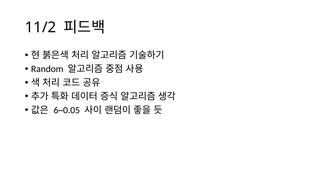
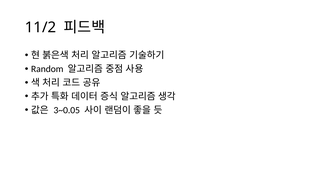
6~0.05: 6~0.05 -> 3~0.05
